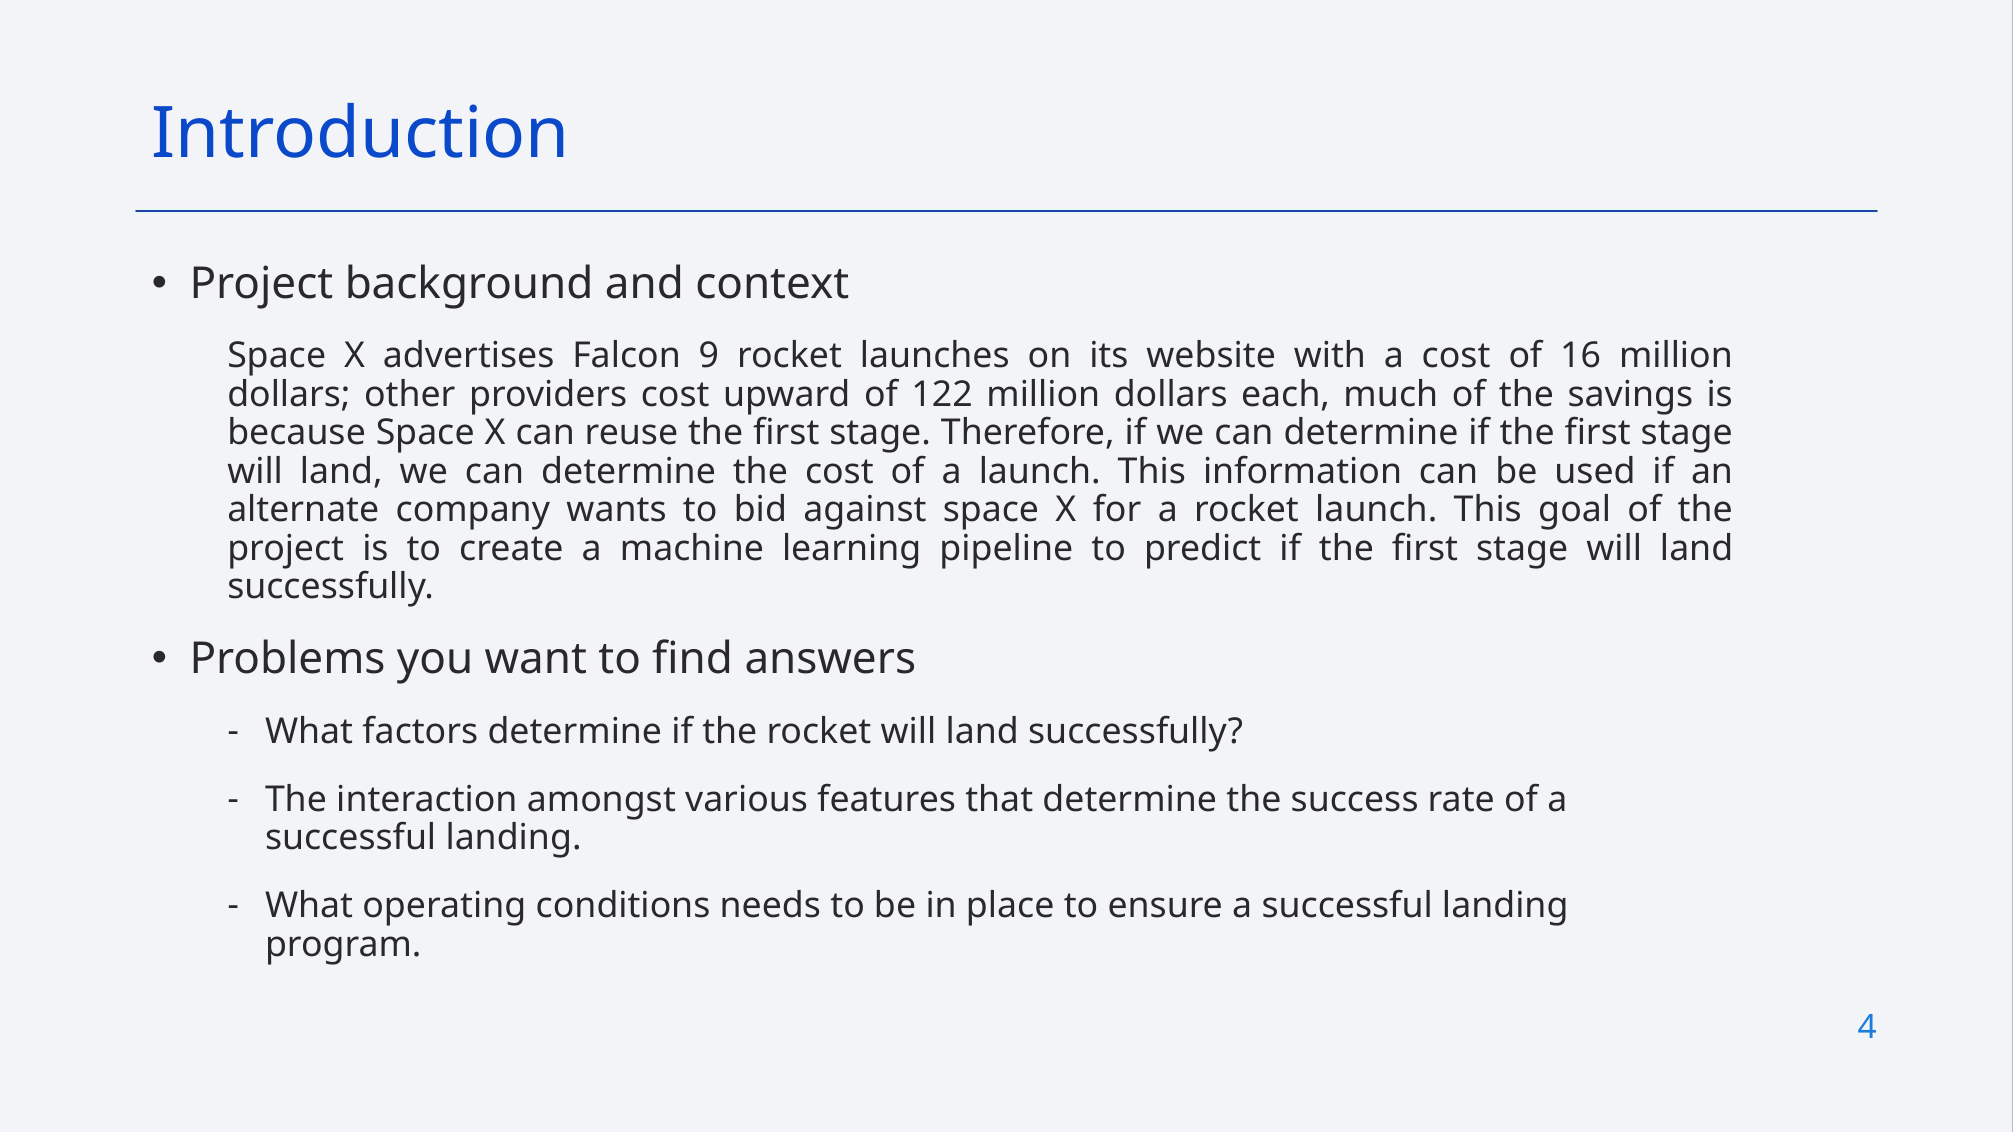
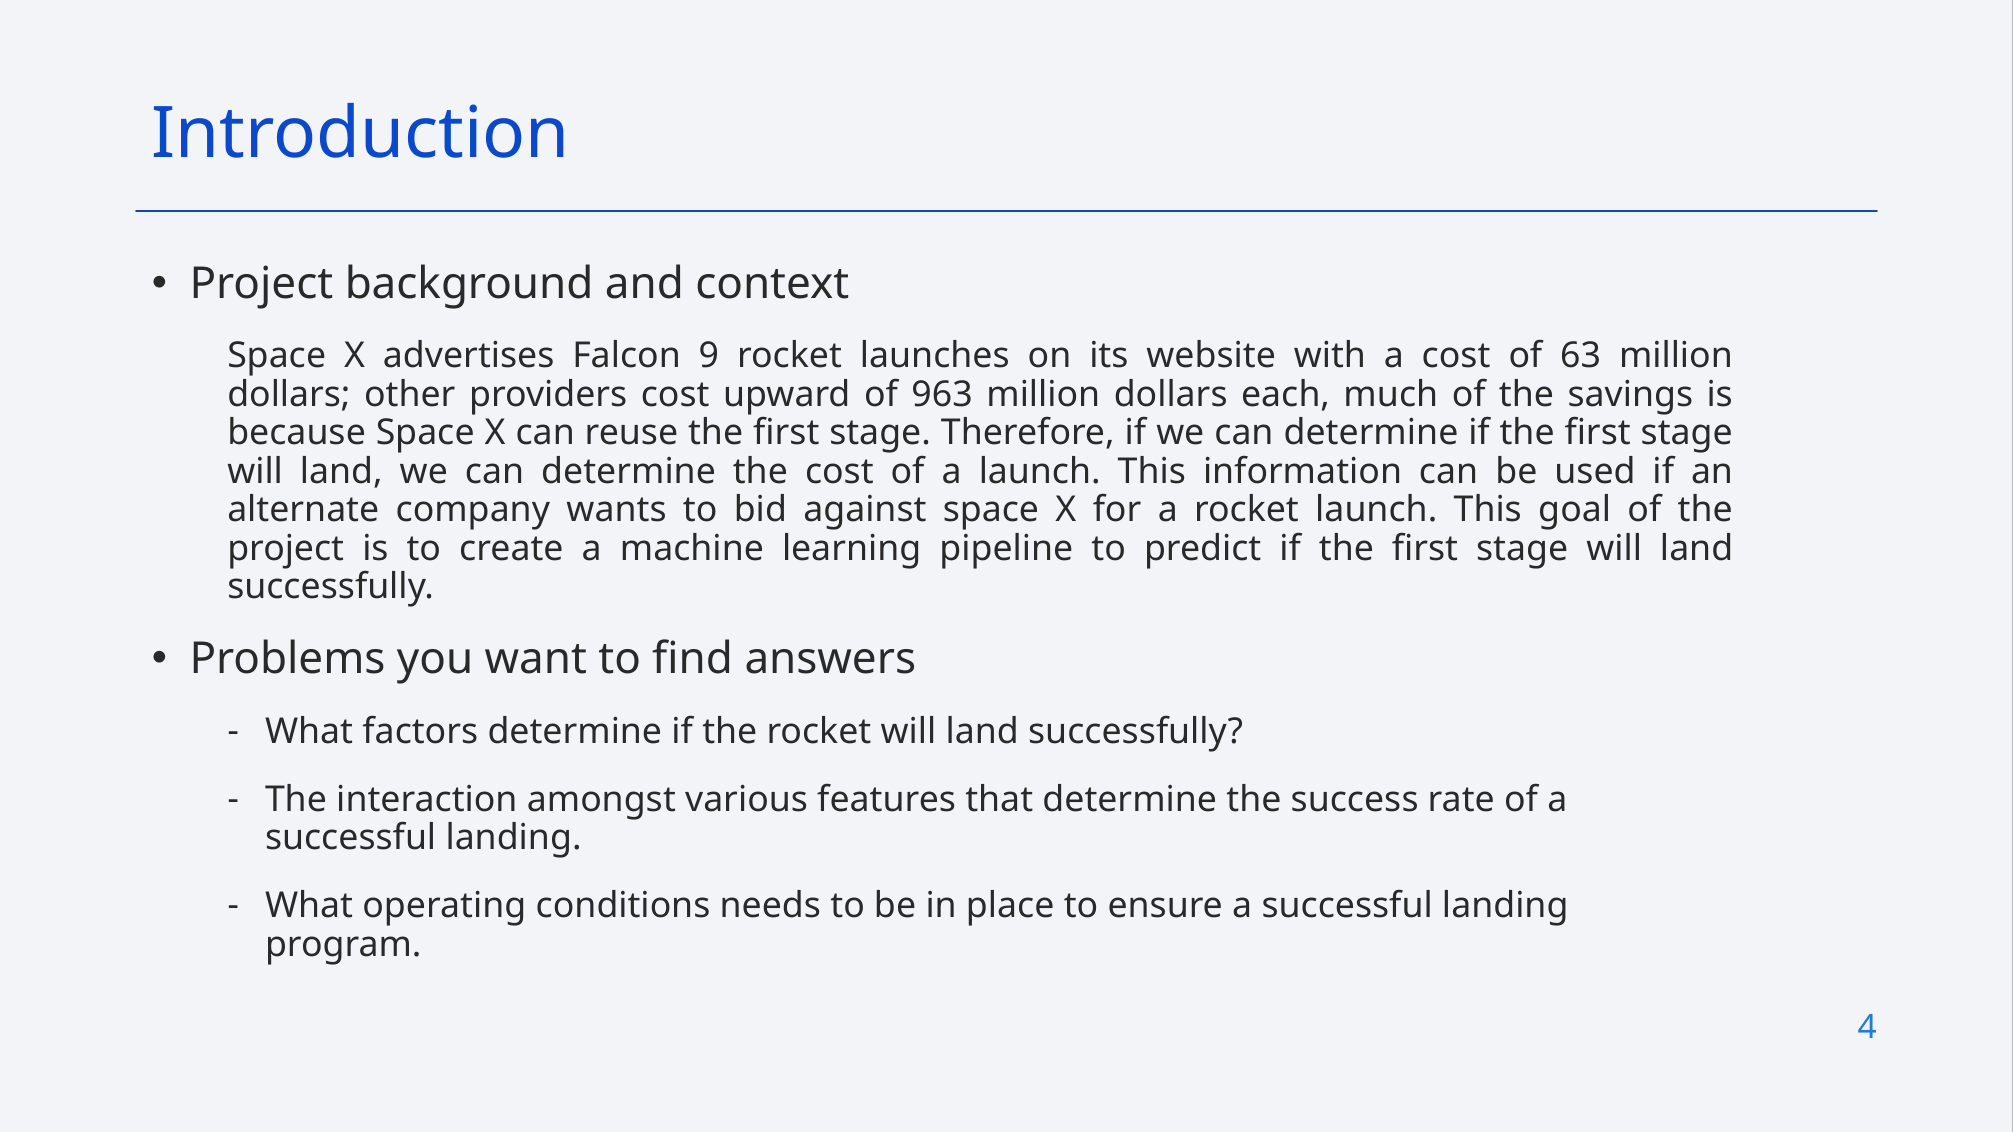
16: 16 -> 63
122: 122 -> 963
